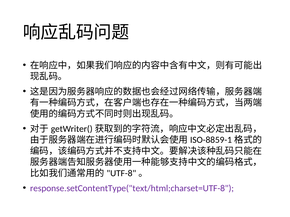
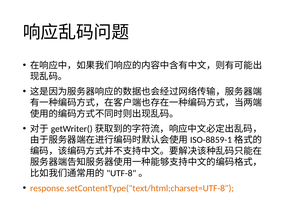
response.setContentType("text/html;charset=UTF-8 colour: purple -> orange
